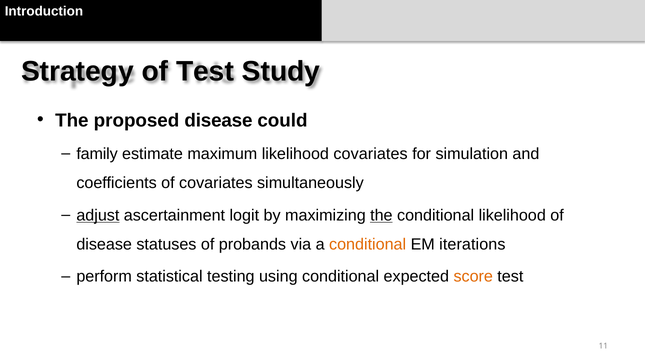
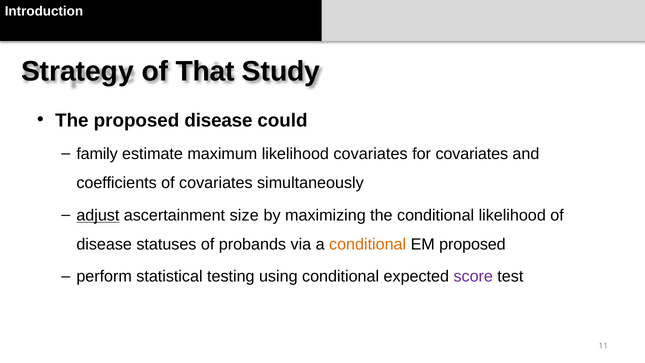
of Test: Test -> That
for simulation: simulation -> covariates
logit: logit -> size
the at (381, 215) underline: present -> none
EM iterations: iterations -> proposed
score colour: orange -> purple
